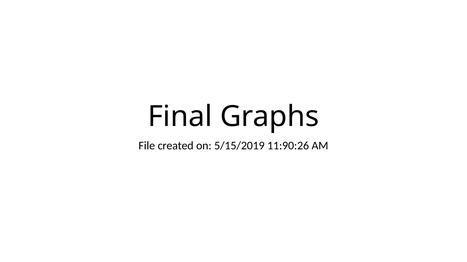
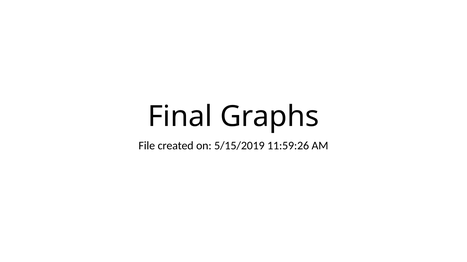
11:90:26: 11:90:26 -> 11:59:26
